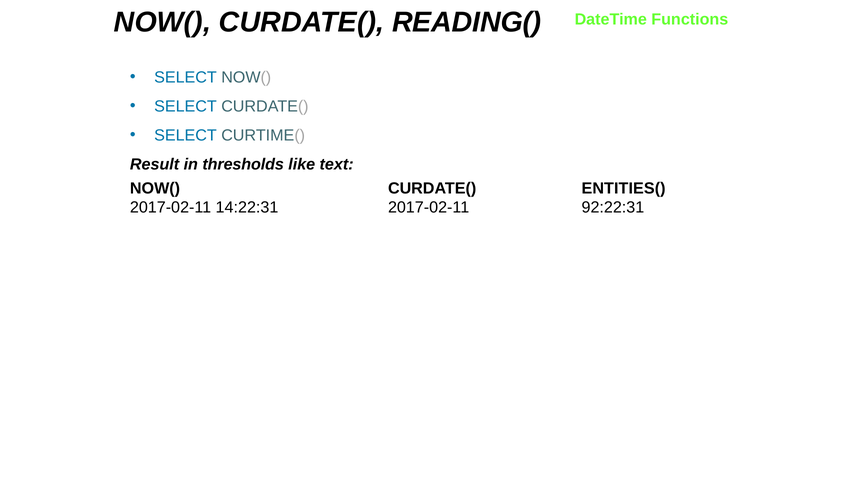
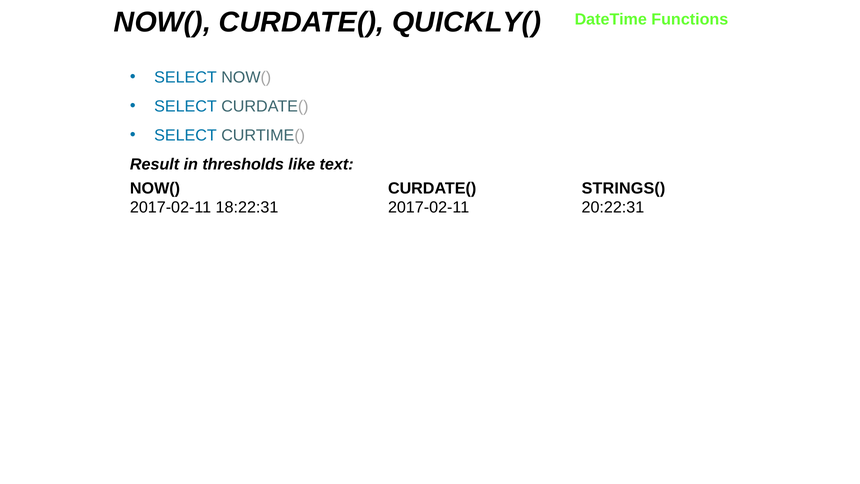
READING(: READING( -> QUICKLY(
ENTITIES(: ENTITIES( -> STRINGS(
14:22:31: 14:22:31 -> 18:22:31
92:22:31: 92:22:31 -> 20:22:31
